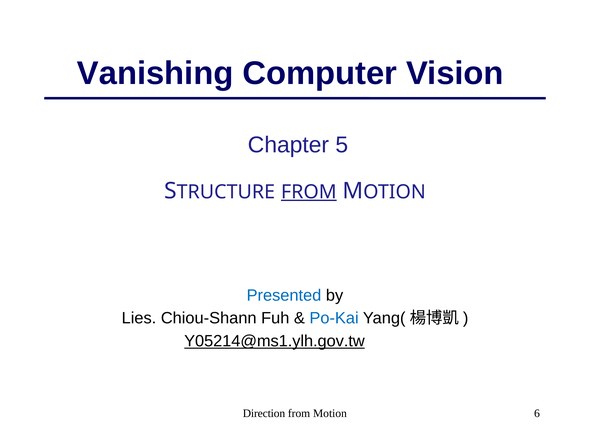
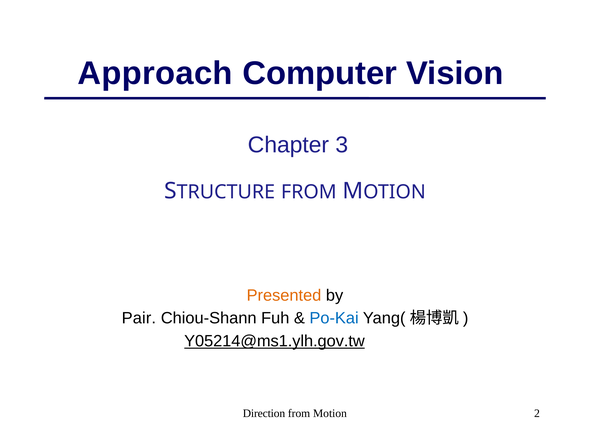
Vanishing: Vanishing -> Approach
5: 5 -> 3
FROM at (309, 192) underline: present -> none
Presented colour: blue -> orange
Lies: Lies -> Pair
6: 6 -> 2
